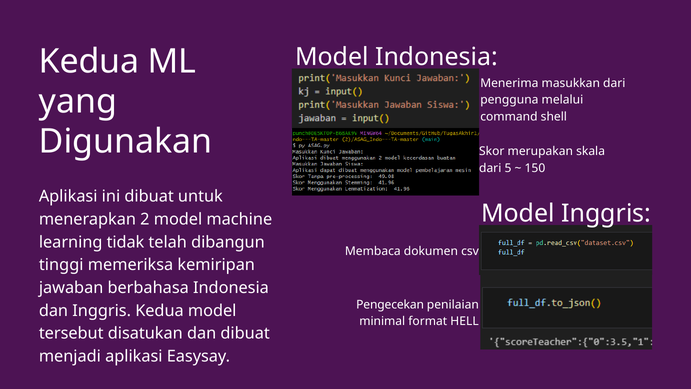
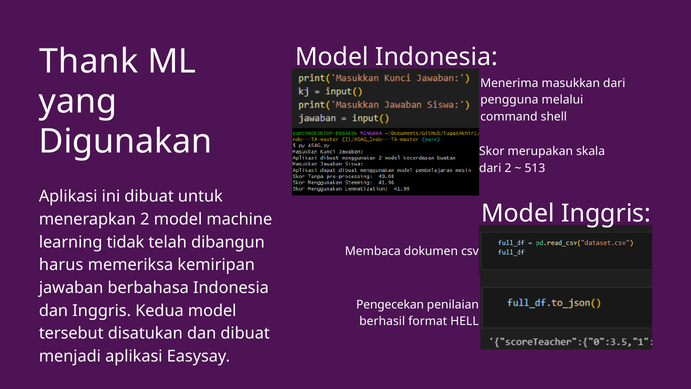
Kedua at (89, 61): Kedua -> Thank
dari 5: 5 -> 2
150: 150 -> 513
tinggi: tinggi -> harus
minimal: minimal -> berhasil
